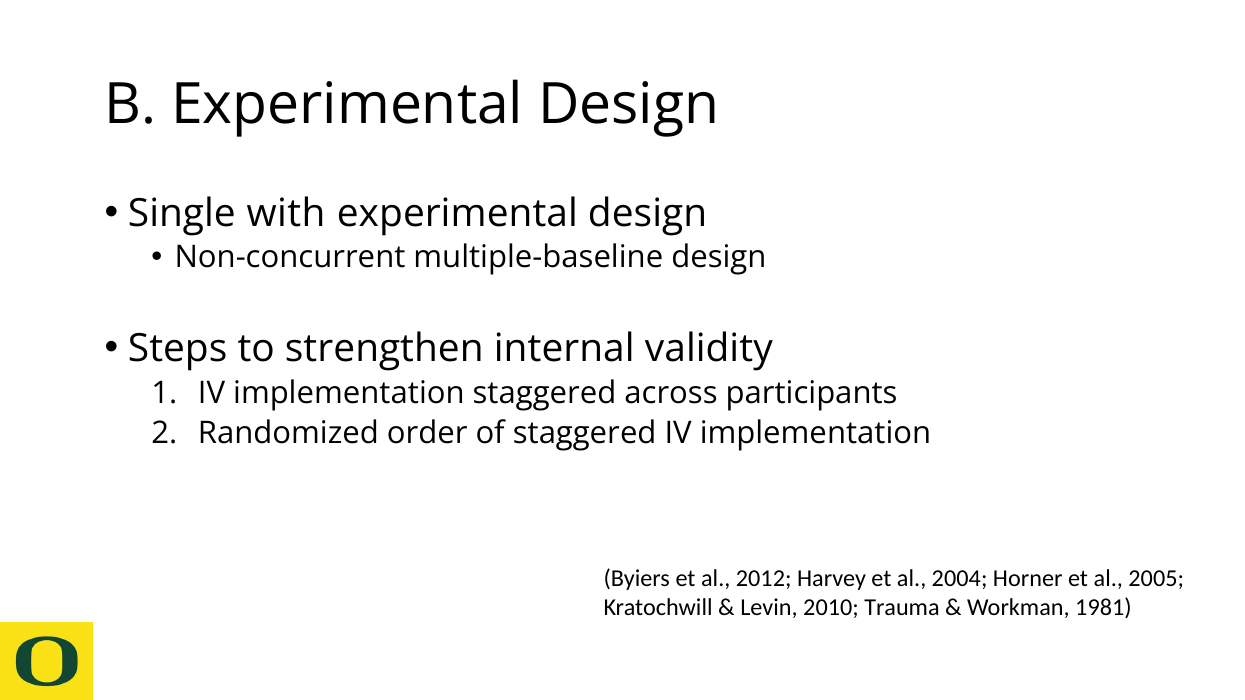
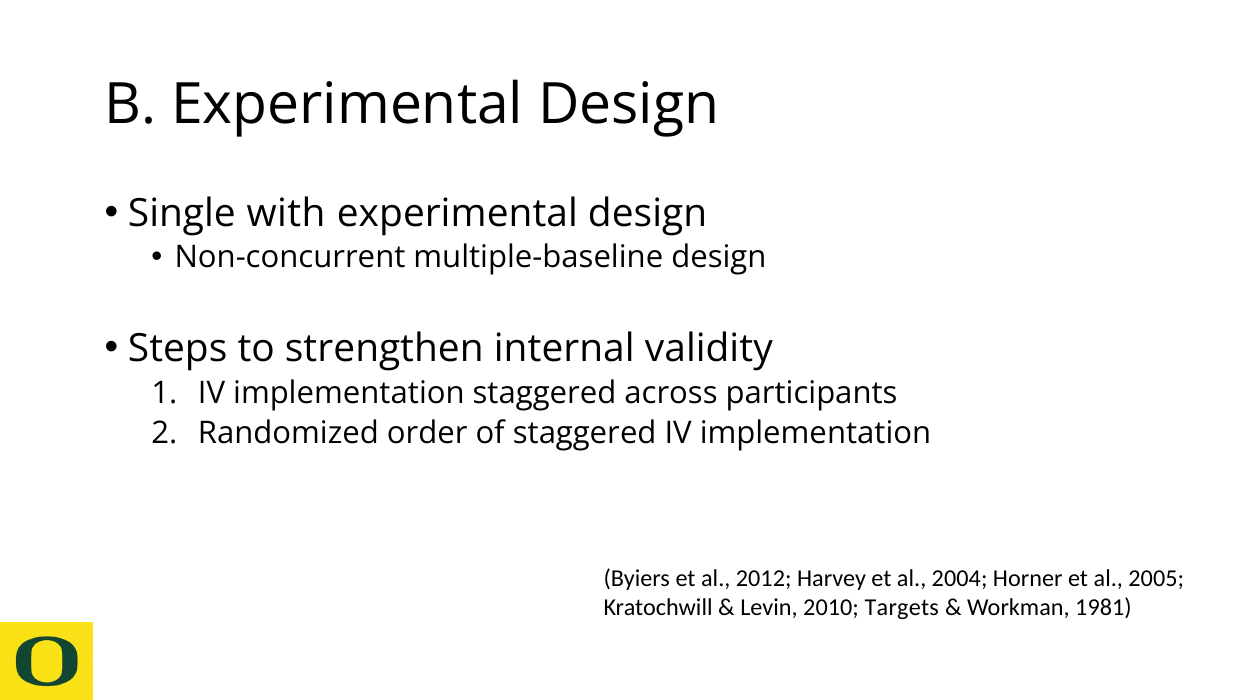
Trauma: Trauma -> Targets
